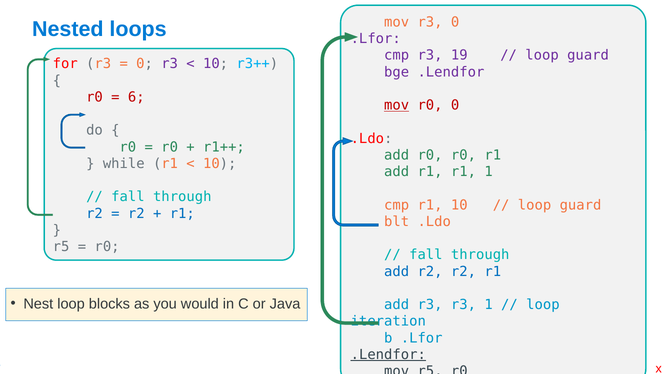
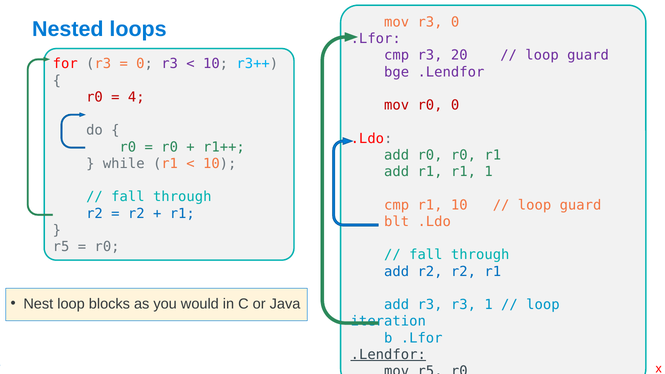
19: 19 -> 20
6: 6 -> 4
mov at (397, 105) underline: present -> none
